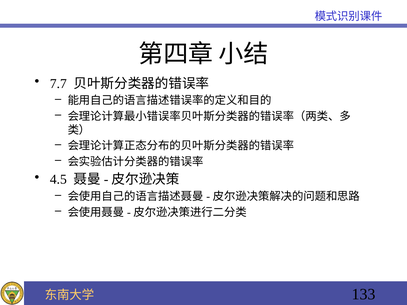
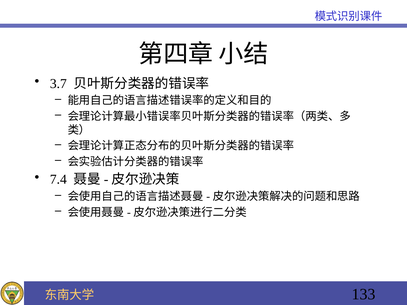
7.7: 7.7 -> 3.7
4.5: 4.5 -> 7.4
